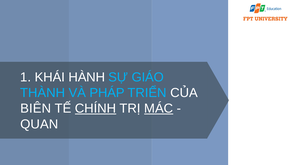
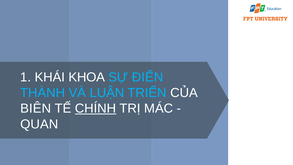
HÀNH: HÀNH -> KHOA
GIÁO: GIÁO -> ĐIỂN
PHÁP: PHÁP -> LUẬN
MÁC underline: present -> none
